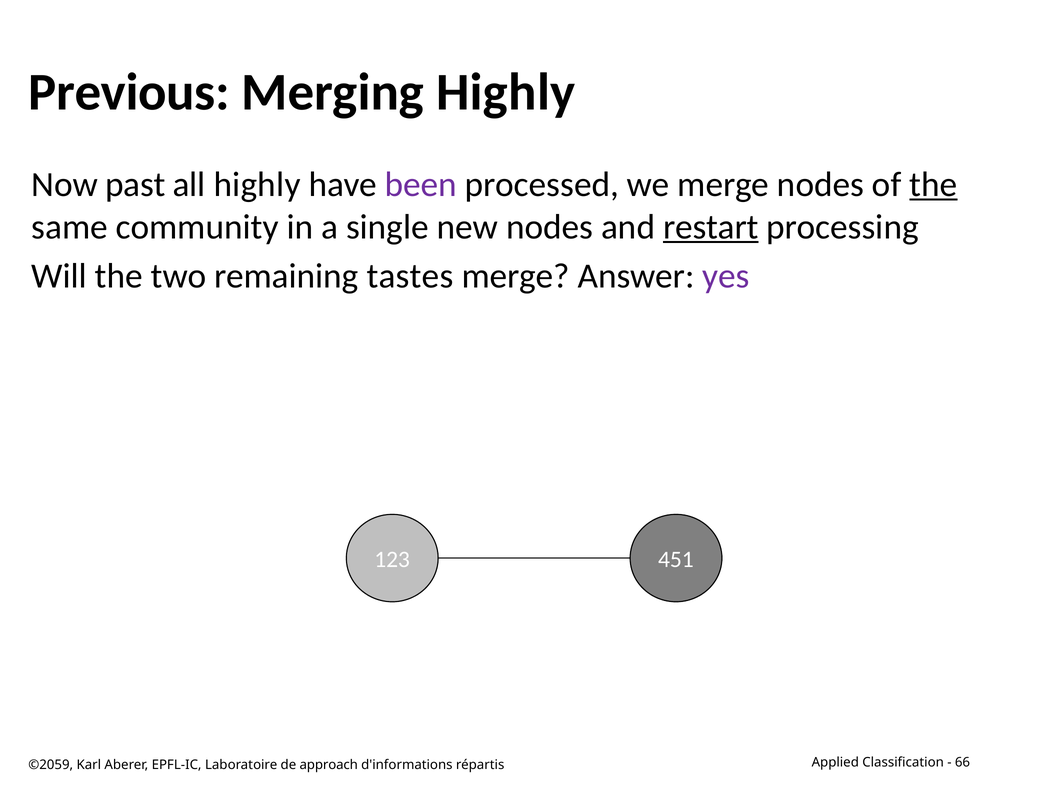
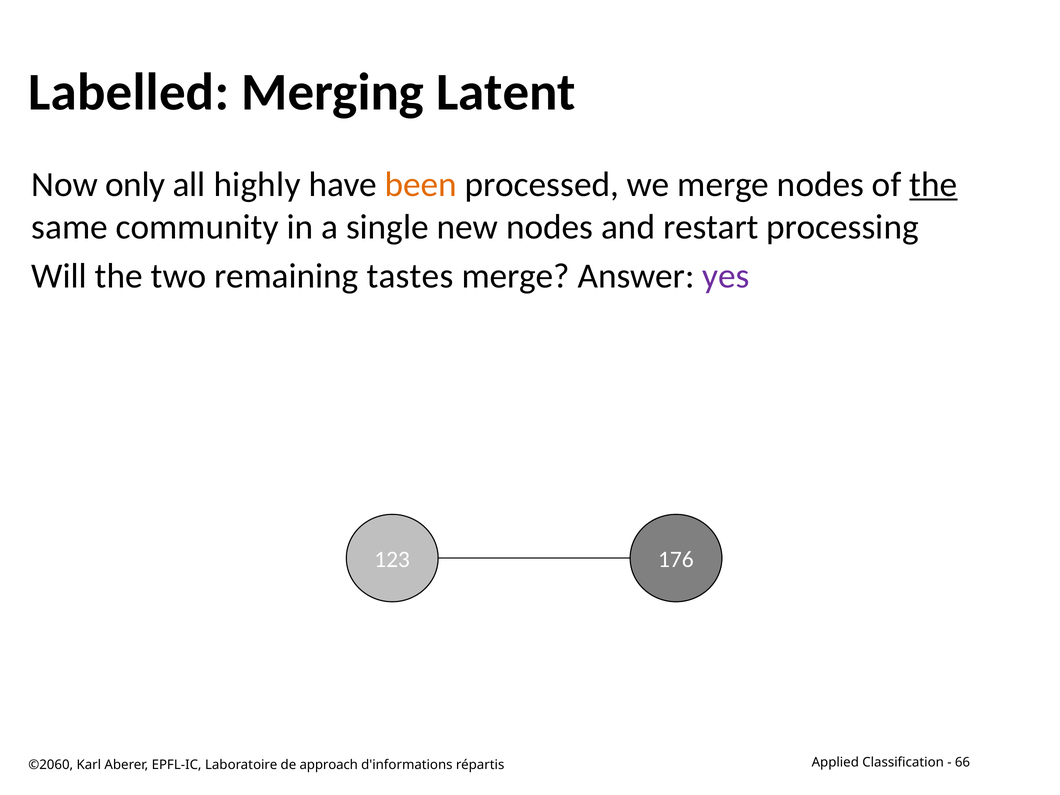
Previous: Previous -> Labelled
Merging Highly: Highly -> Latent
past: past -> only
been colour: purple -> orange
restart underline: present -> none
451: 451 -> 176
©2059: ©2059 -> ©2060
